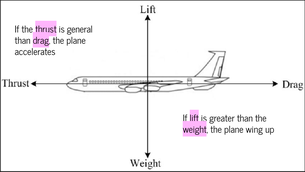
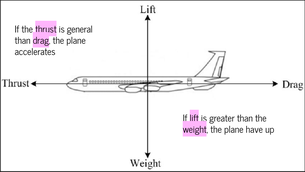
wing: wing -> have
